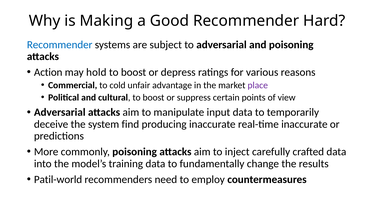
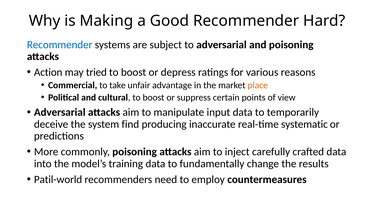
hold: hold -> tried
cold: cold -> take
place colour: purple -> orange
real-time inaccurate: inaccurate -> systematic
